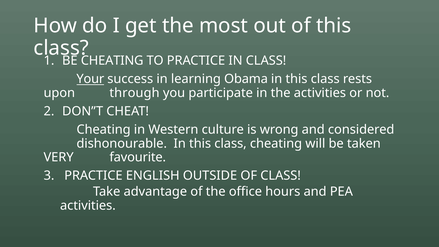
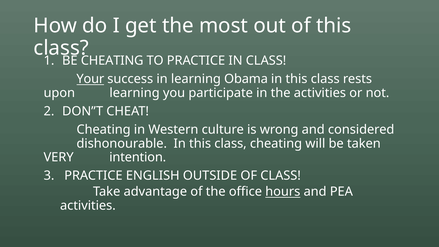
upon through: through -> learning
favourite: favourite -> intention
hours underline: none -> present
